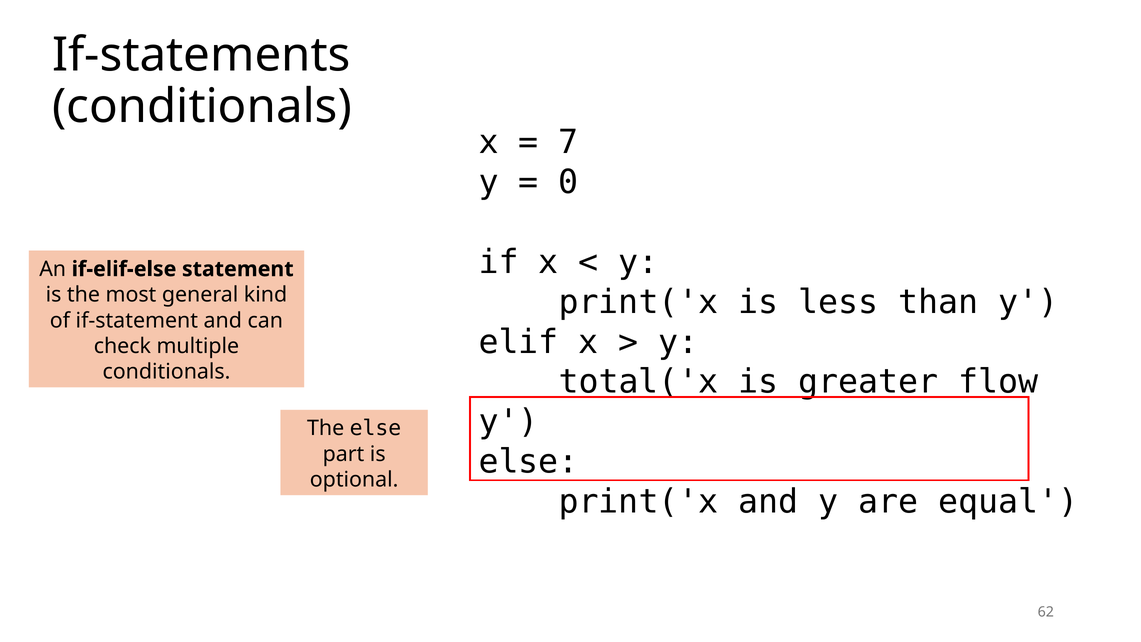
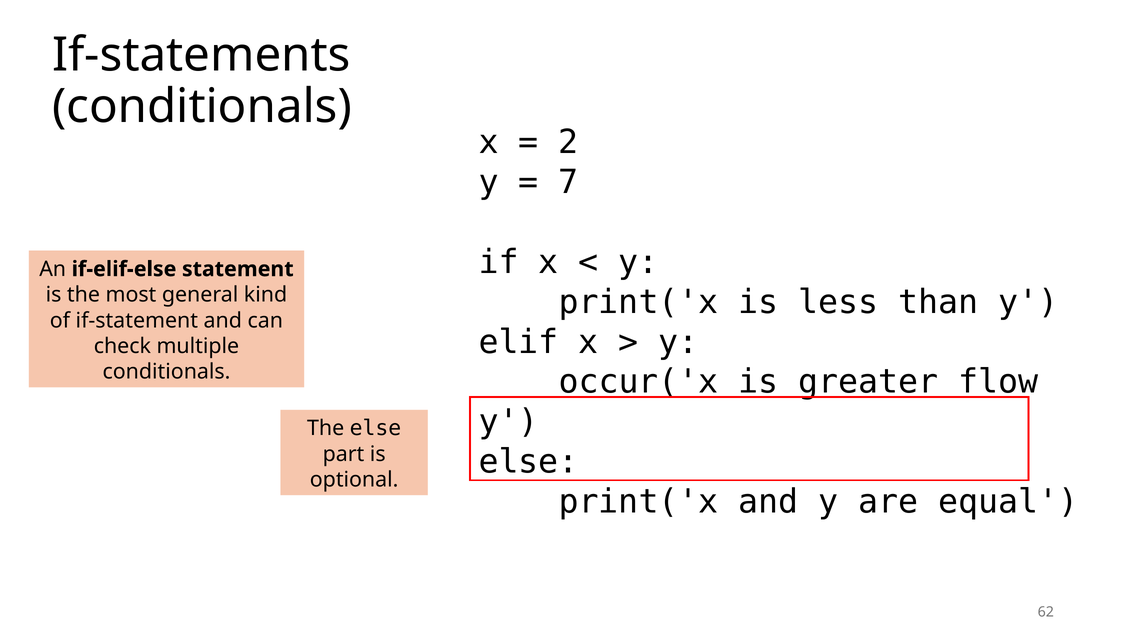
7: 7 -> 2
0: 0 -> 7
total('x: total('x -> occur('x
